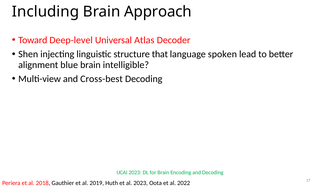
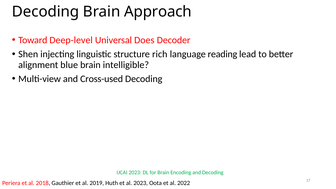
Including at (46, 12): Including -> Decoding
Atlas: Atlas -> Does
that: that -> rich
spoken: spoken -> reading
Cross-best: Cross-best -> Cross-used
